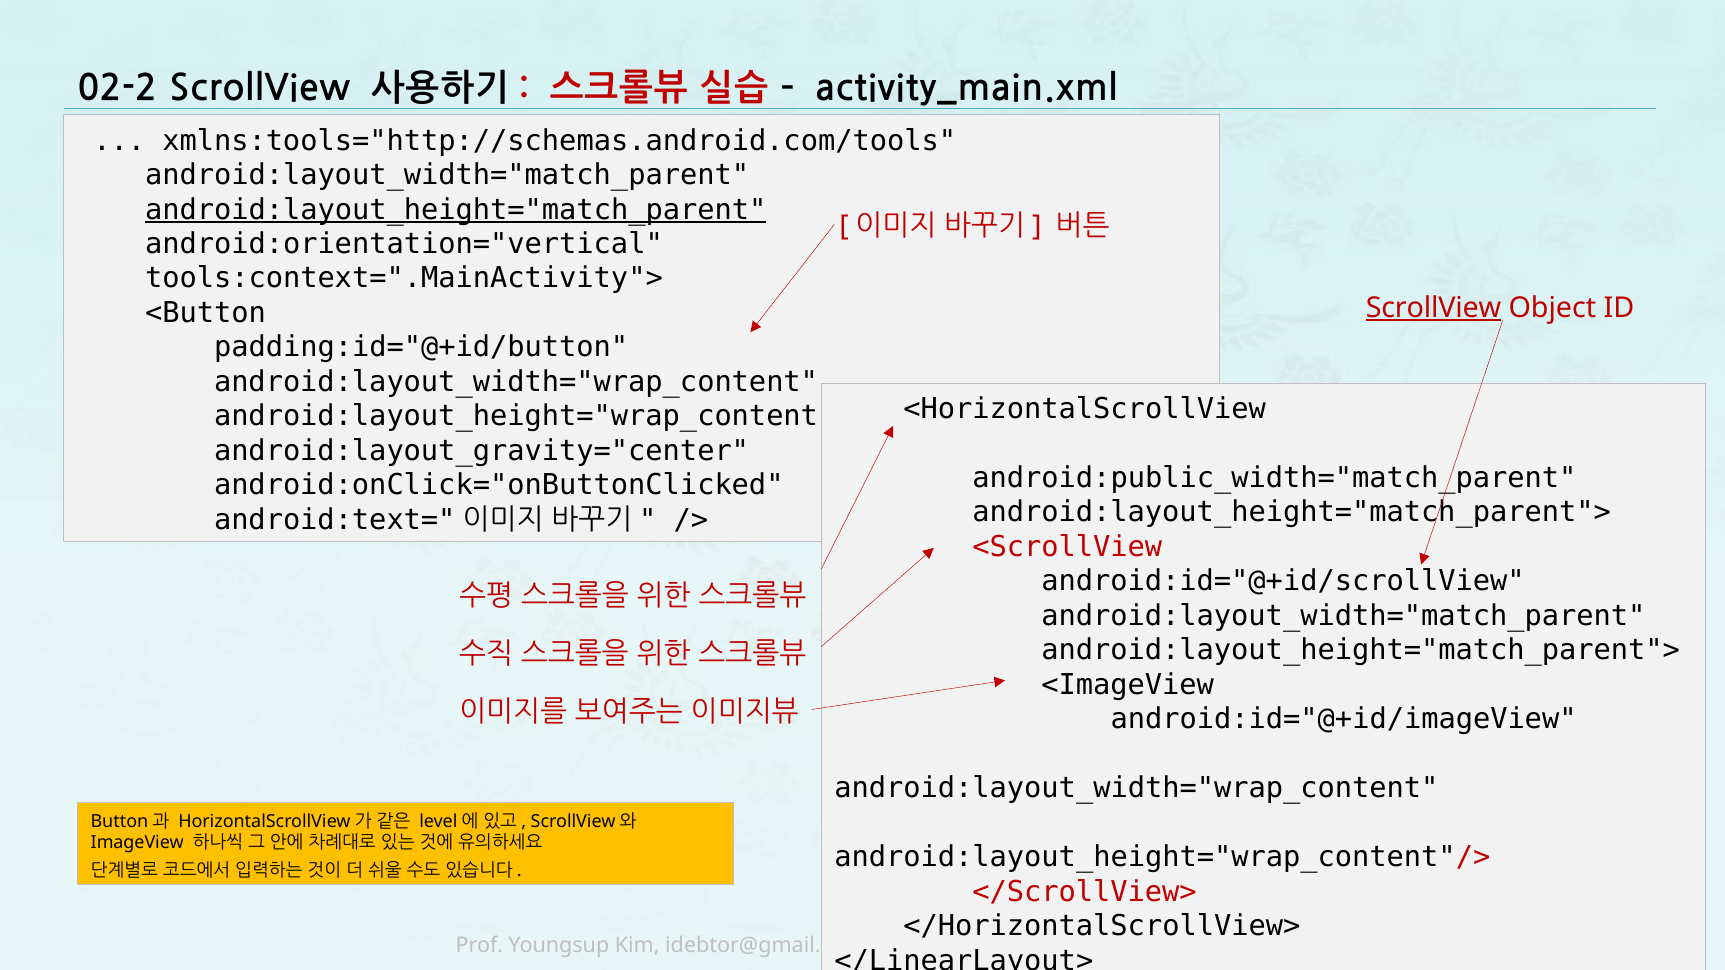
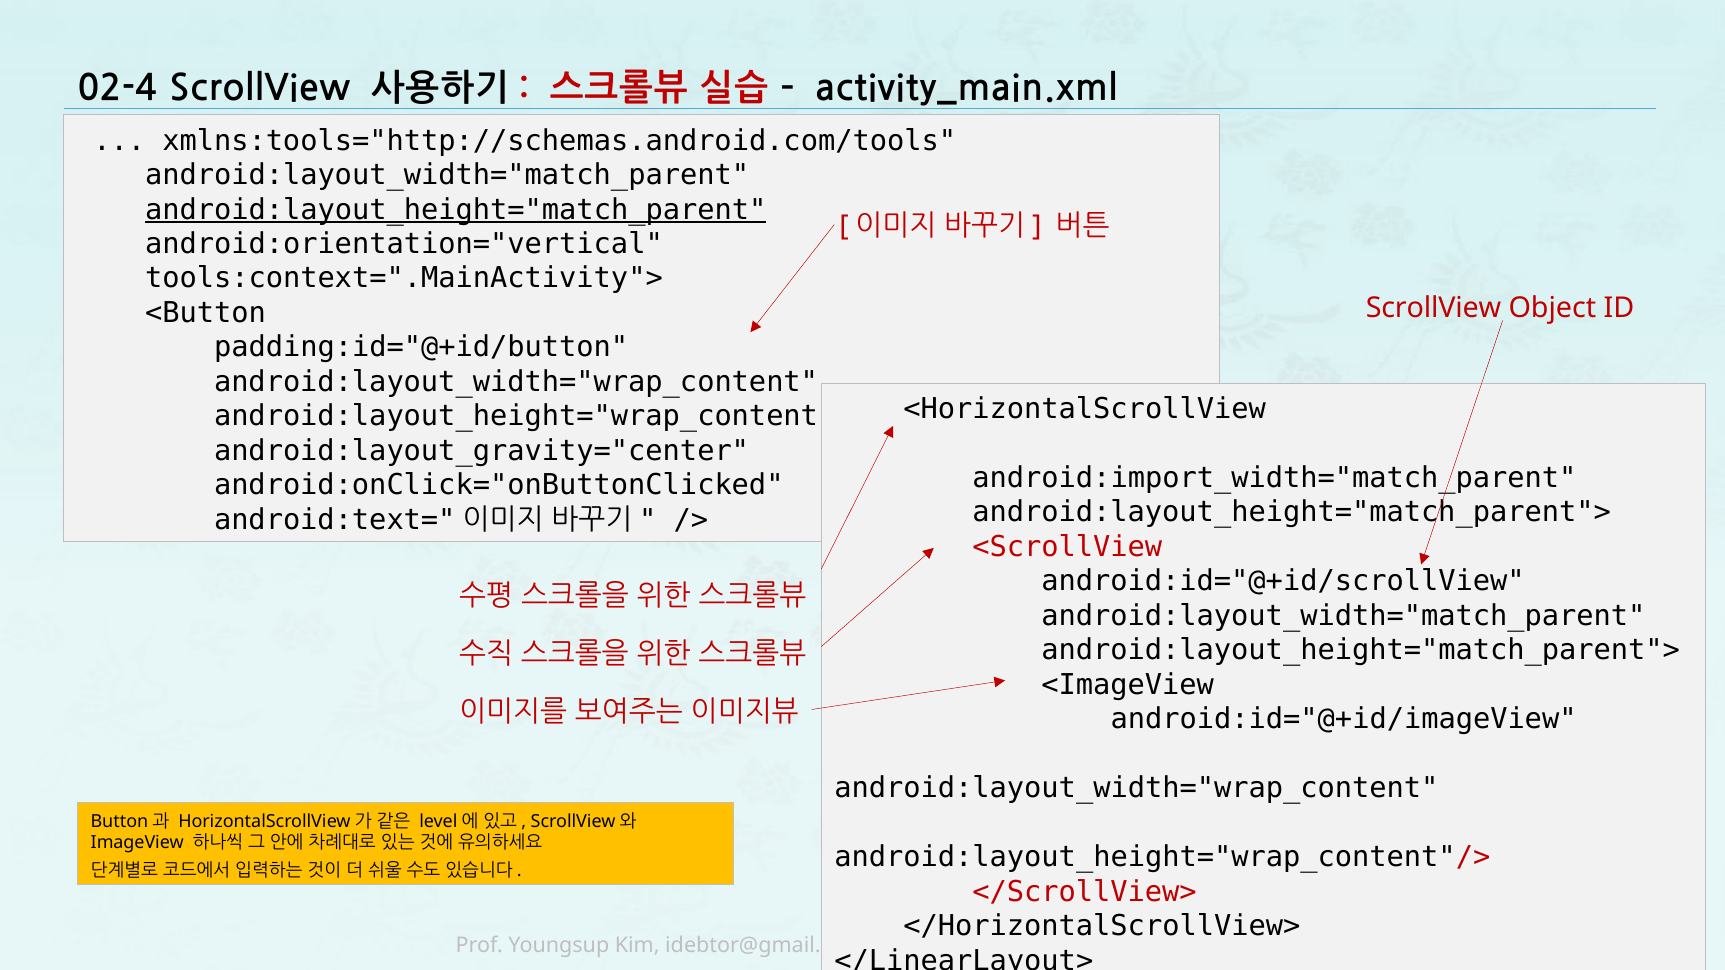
02-2: 02-2 -> 02-4
ScrollView at (1434, 308) underline: present -> none
android:public_width="match_parent: android:public_width="match_parent -> android:import_width="match_parent
